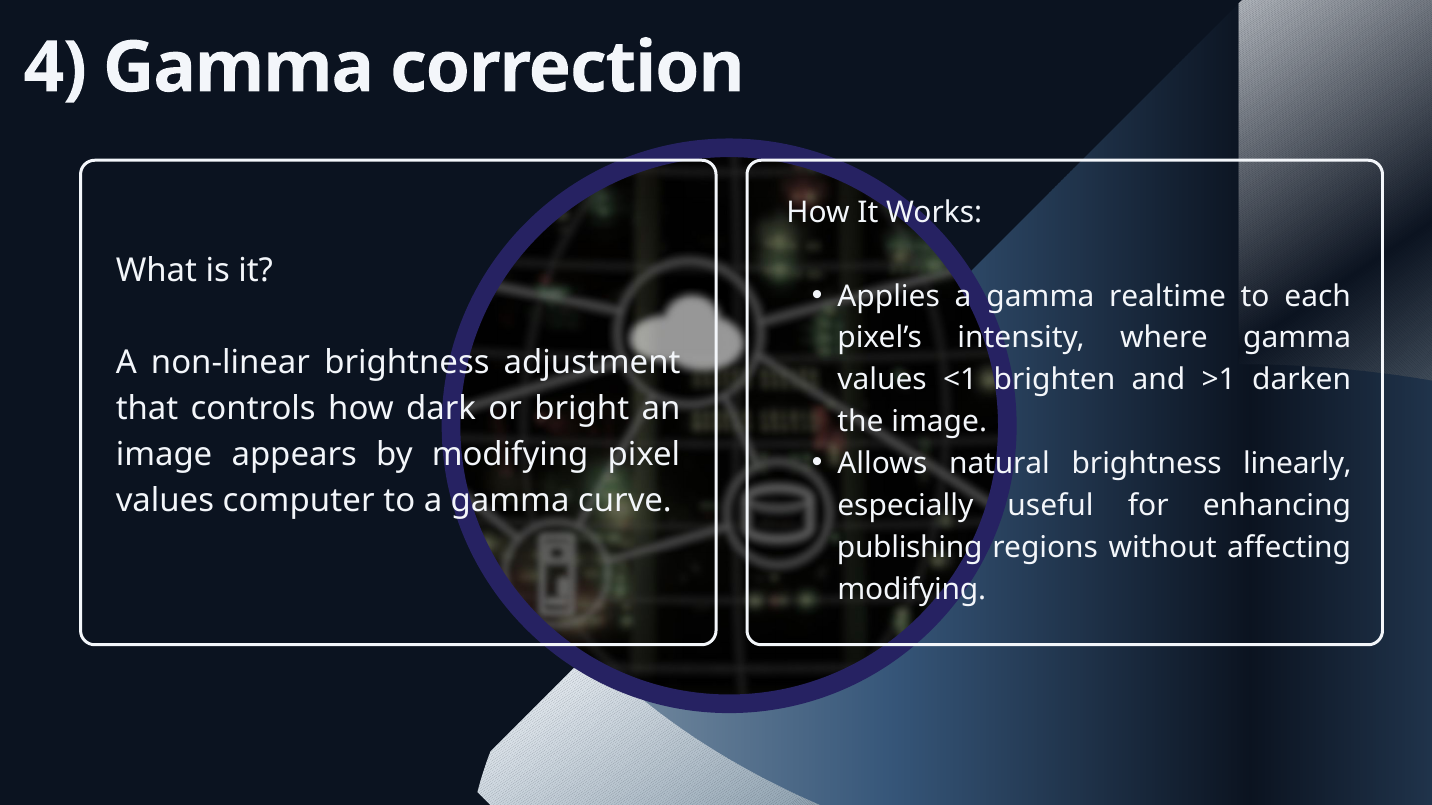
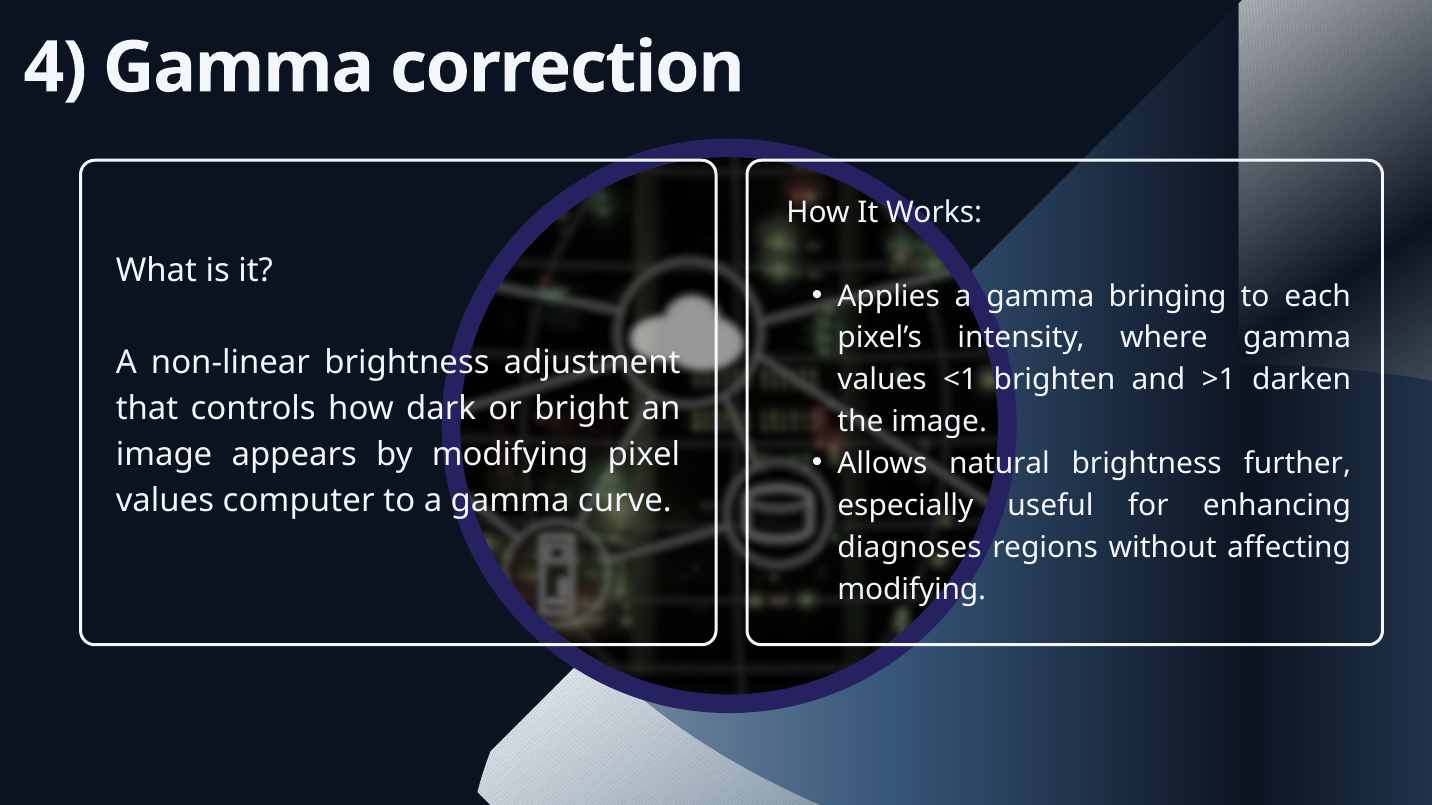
realtime: realtime -> bringing
linearly: linearly -> further
publishing: publishing -> diagnoses
